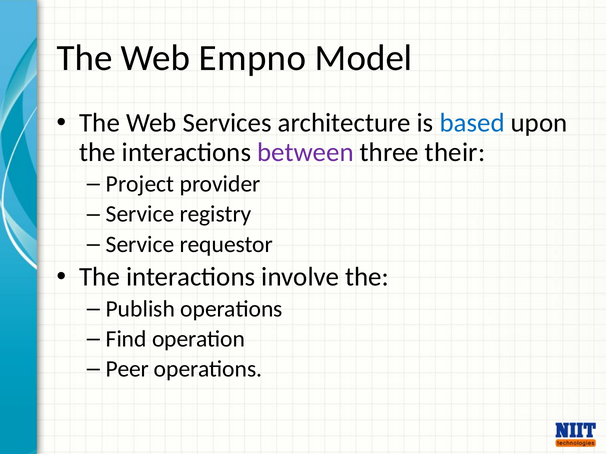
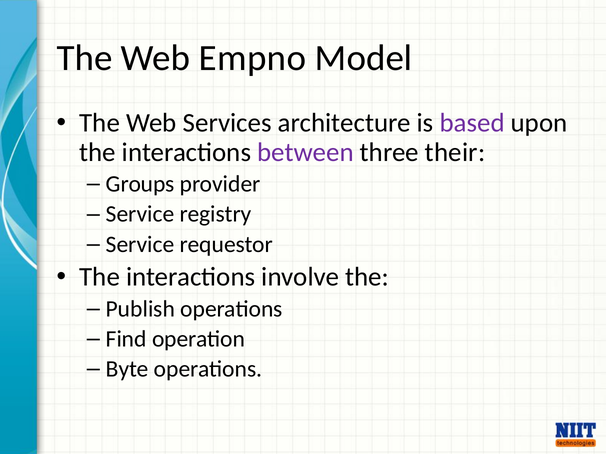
based colour: blue -> purple
Project: Project -> Groups
Peer: Peer -> Byte
